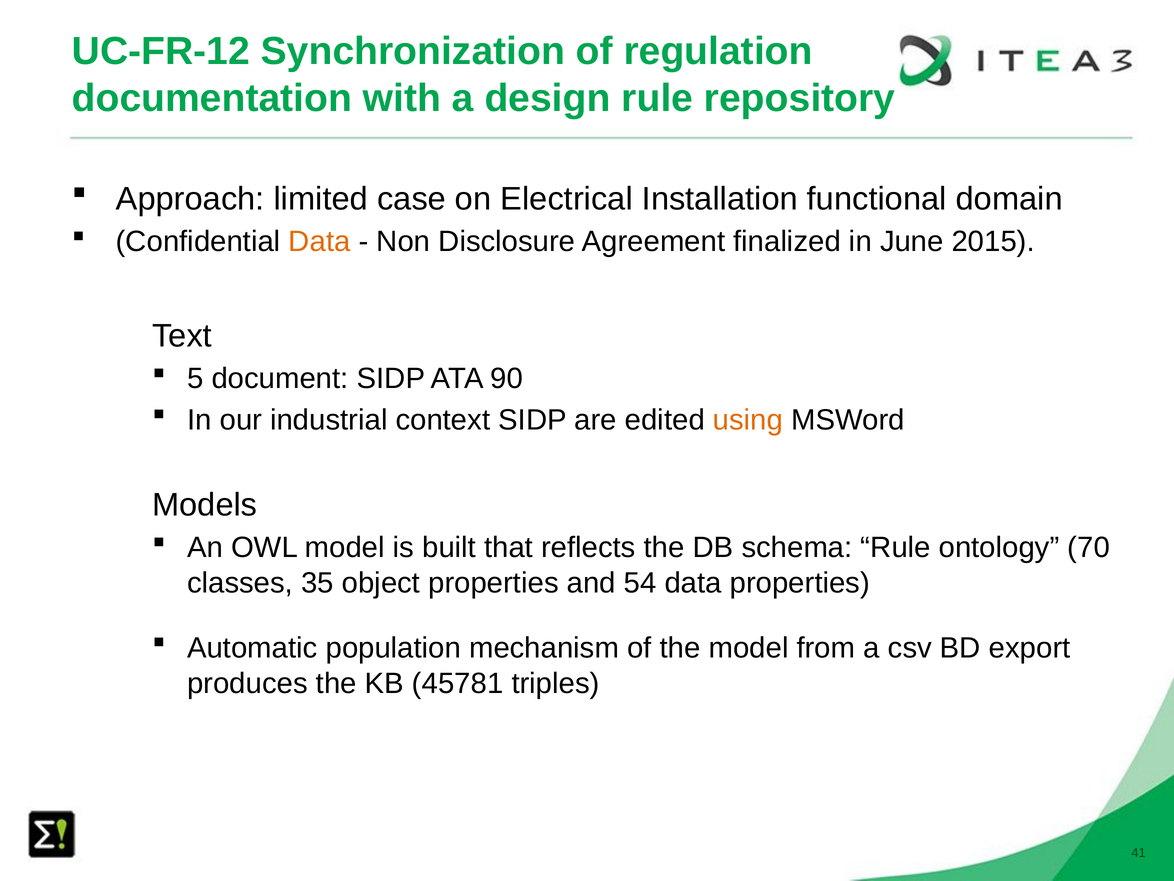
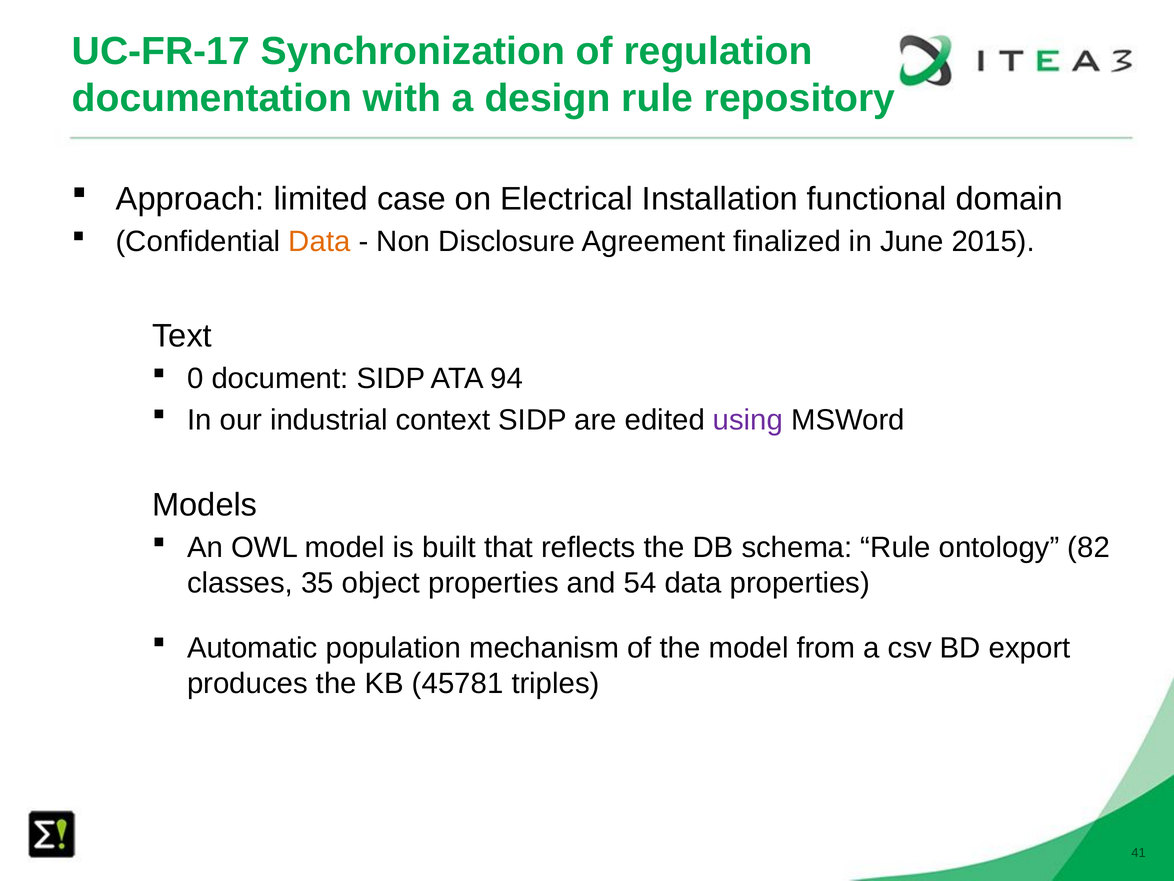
UC-FR-12: UC-FR-12 -> UC-FR-17
5: 5 -> 0
90: 90 -> 94
using colour: orange -> purple
70: 70 -> 82
